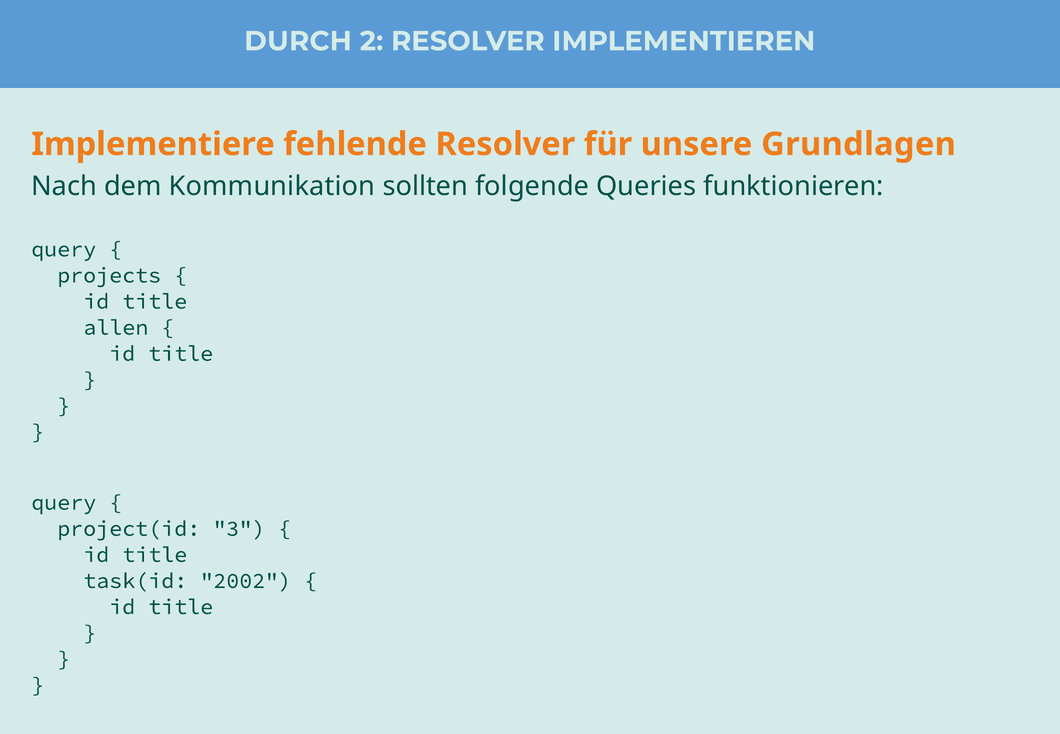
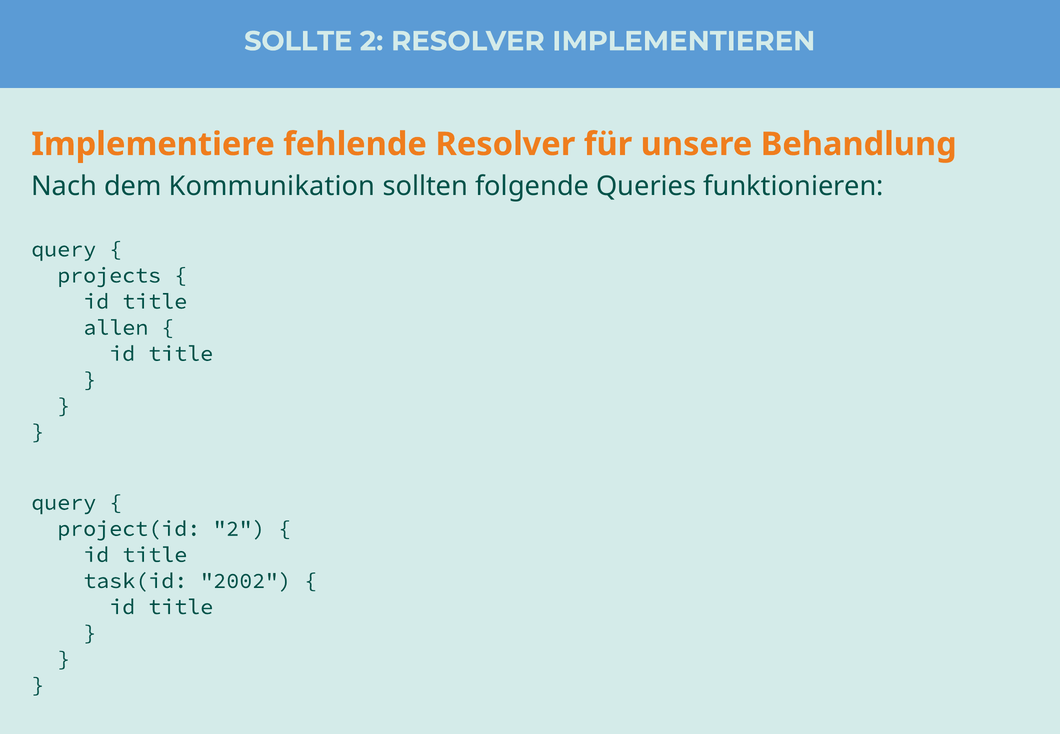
DURCH: DURCH -> SOLLTE
Grundlagen: Grundlagen -> Behandlung
project(id 3: 3 -> 2
